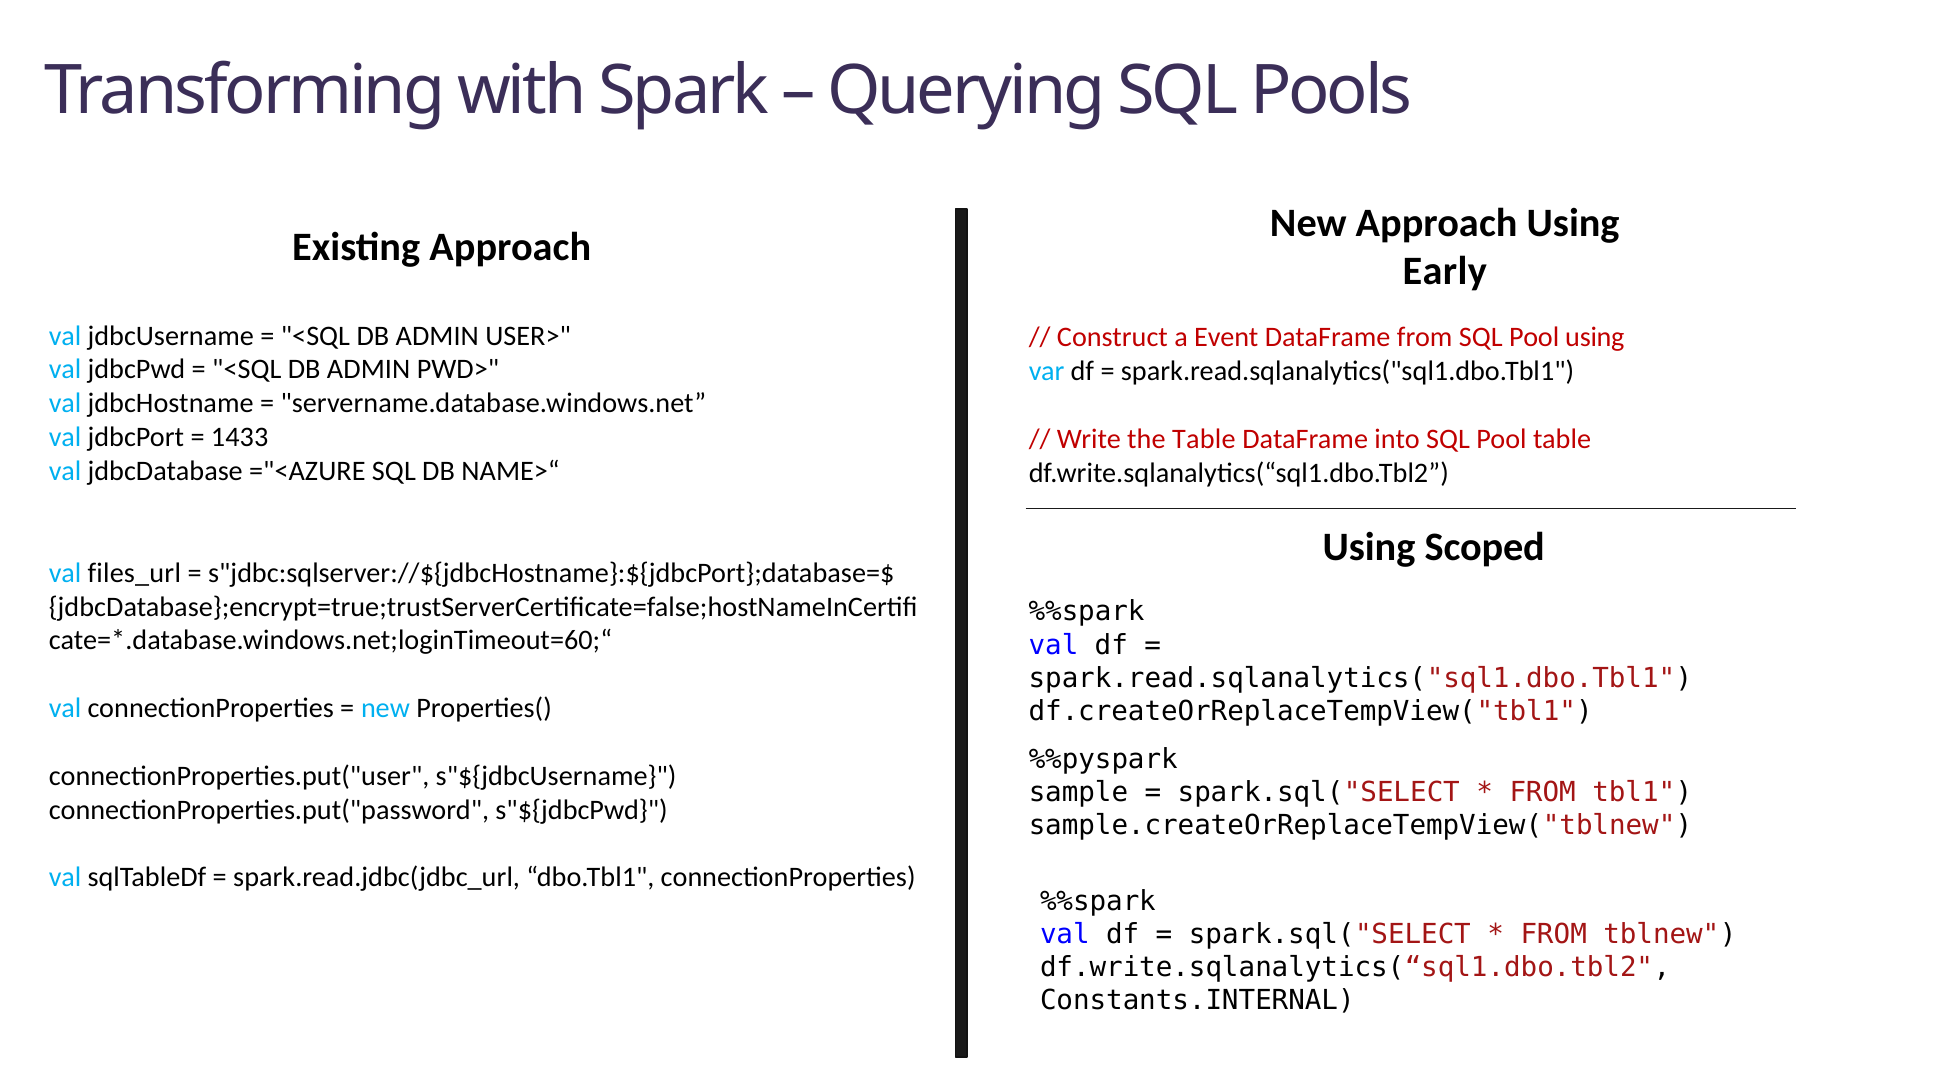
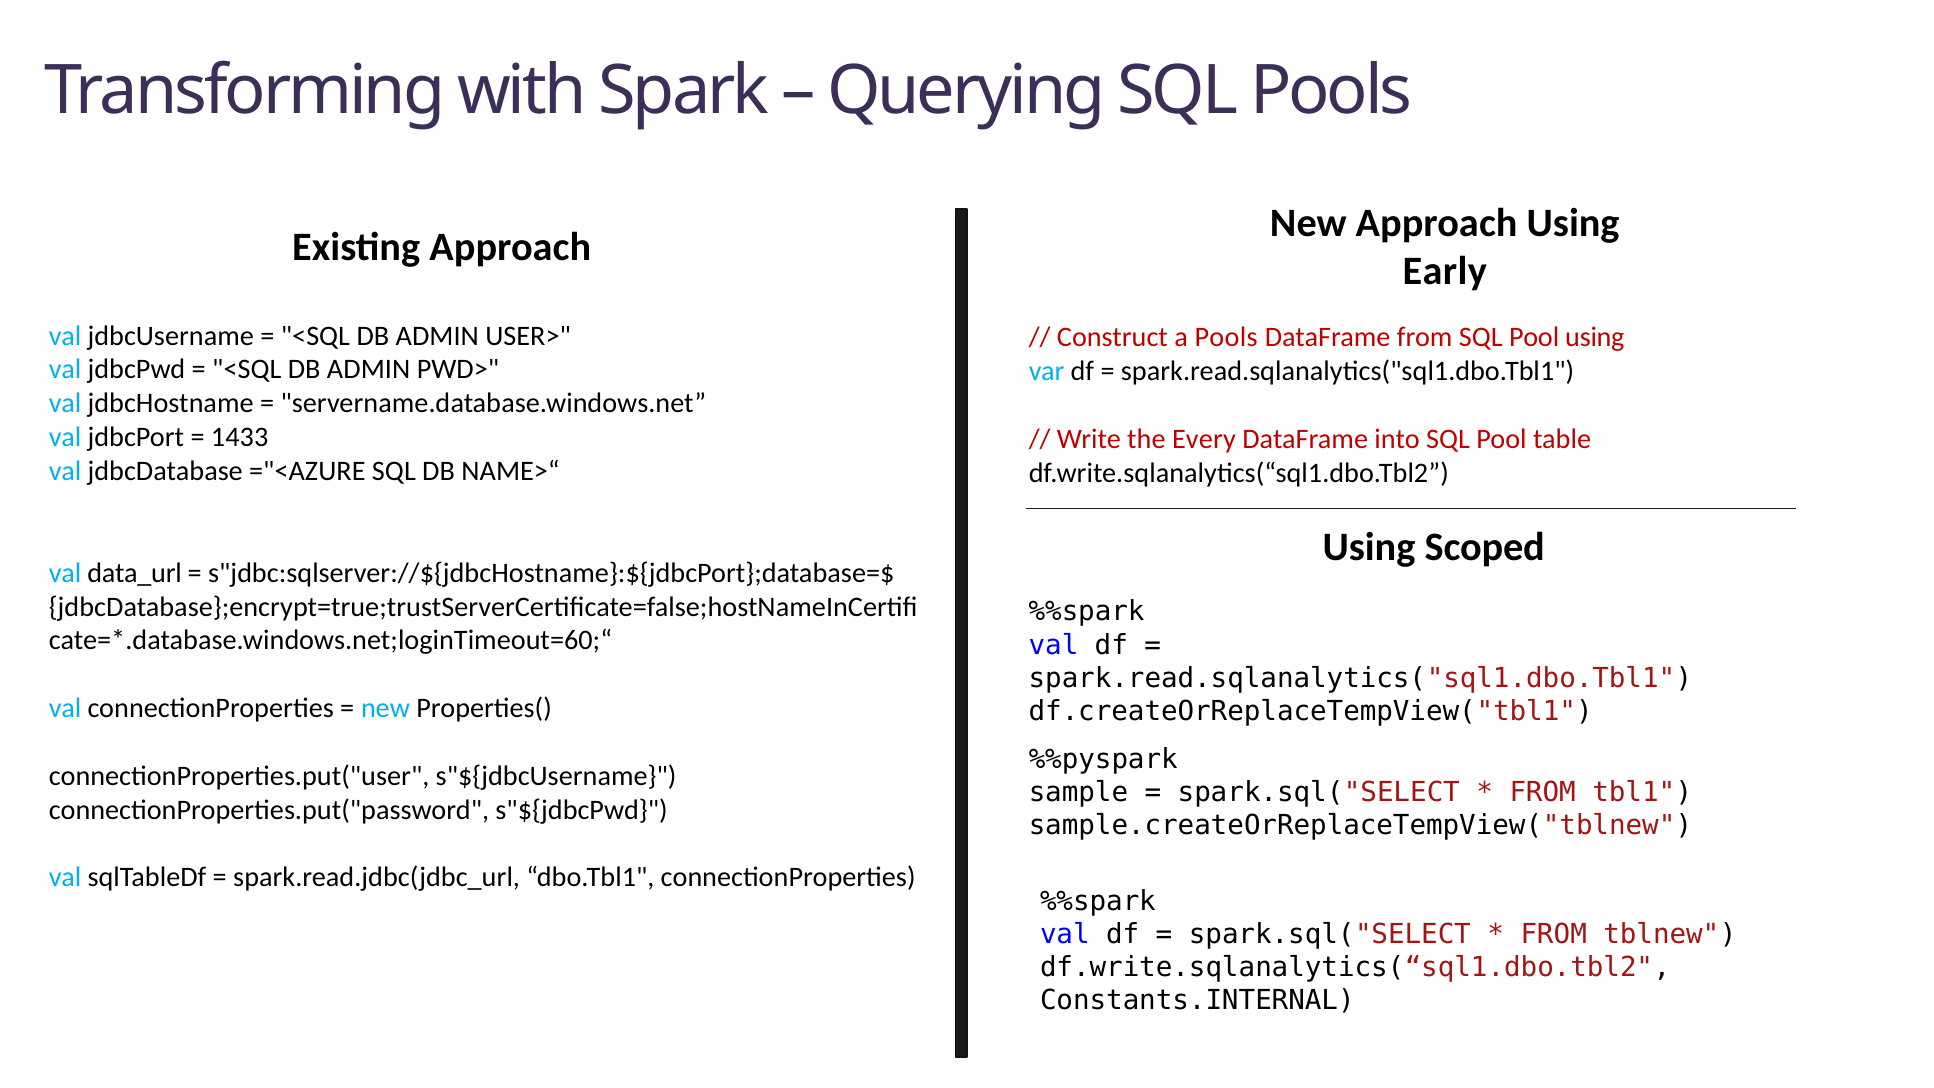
a Event: Event -> Pools
the Table: Table -> Every
files_url: files_url -> data_url
